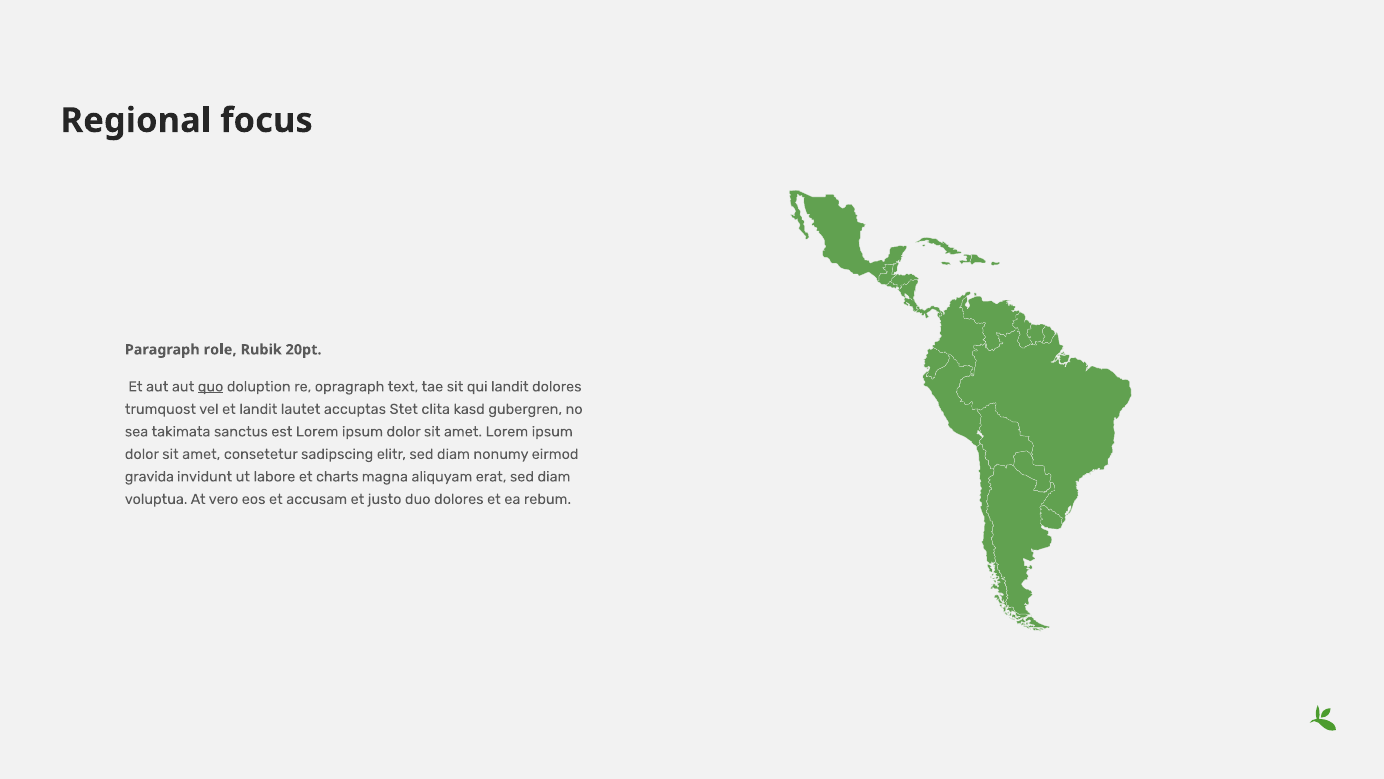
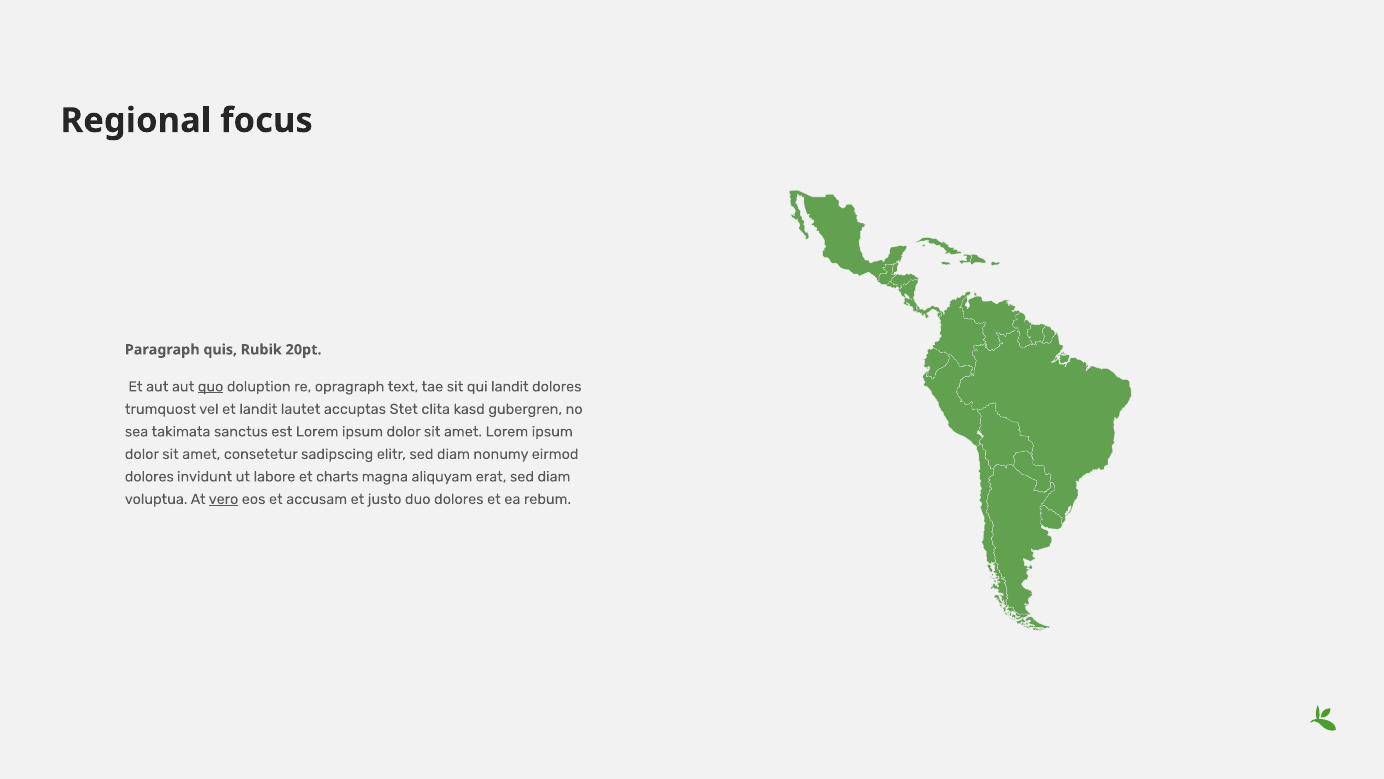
role: role -> quis
gravida at (149, 476): gravida -> dolores
vero underline: none -> present
